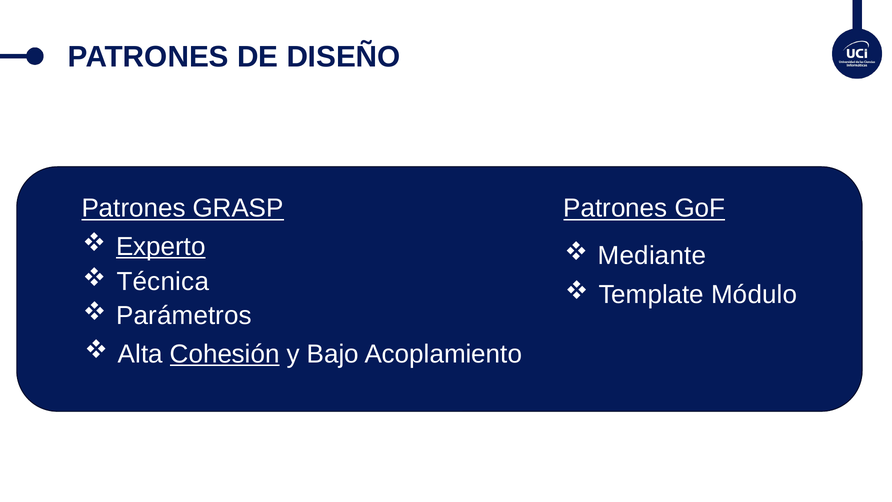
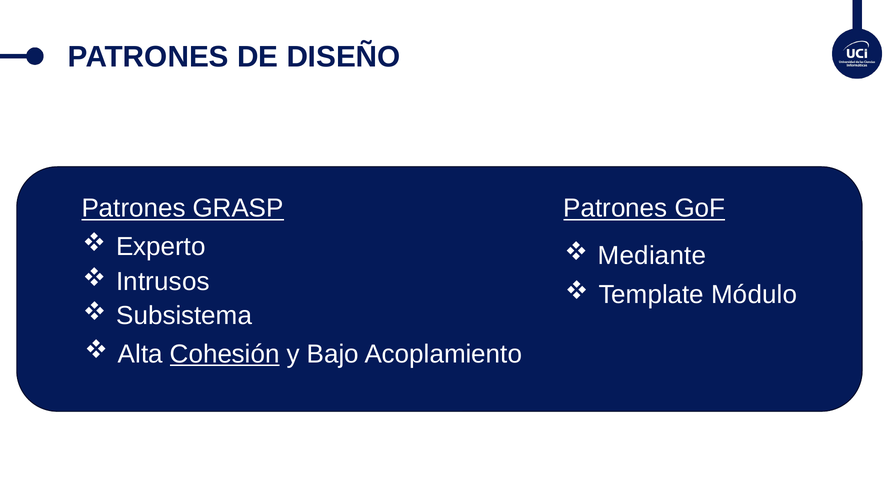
Experto underline: present -> none
Técnica: Técnica -> Intrusos
Parámetros: Parámetros -> Subsistema
